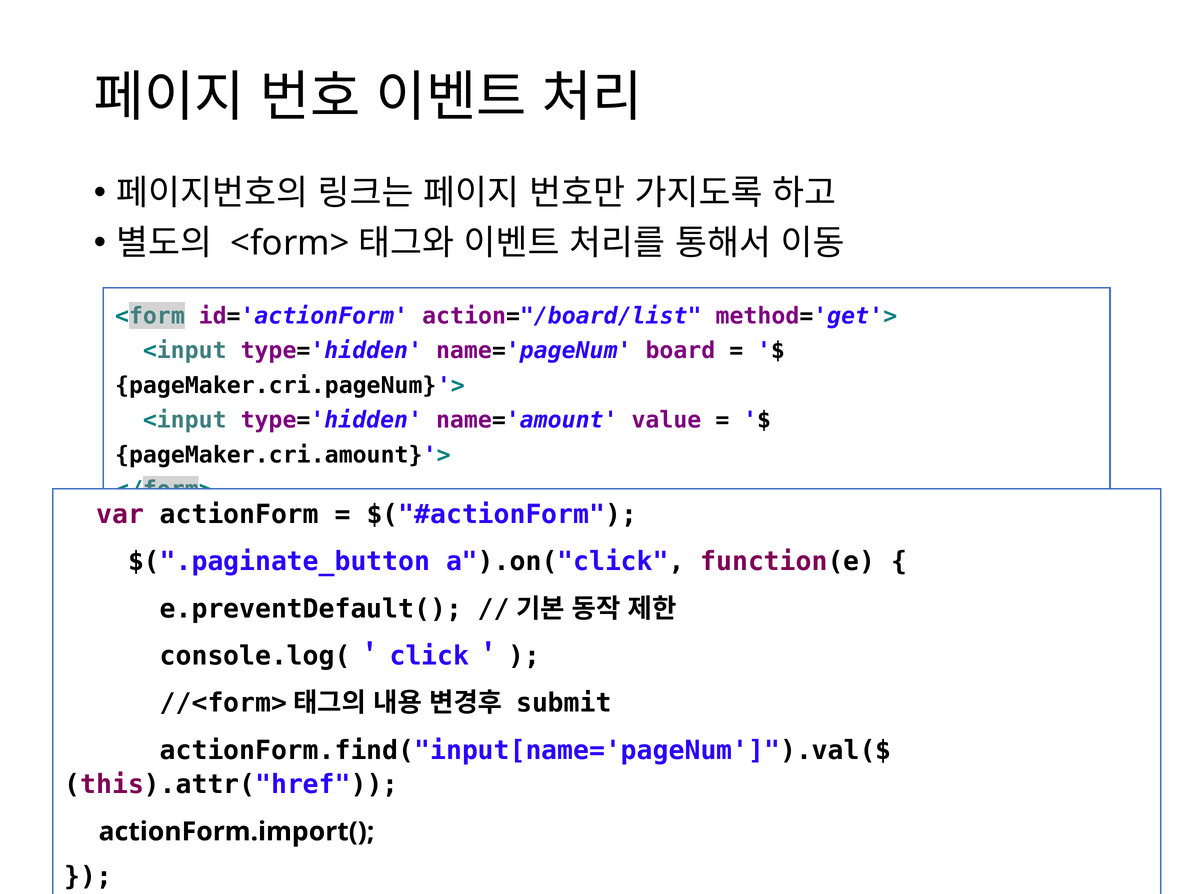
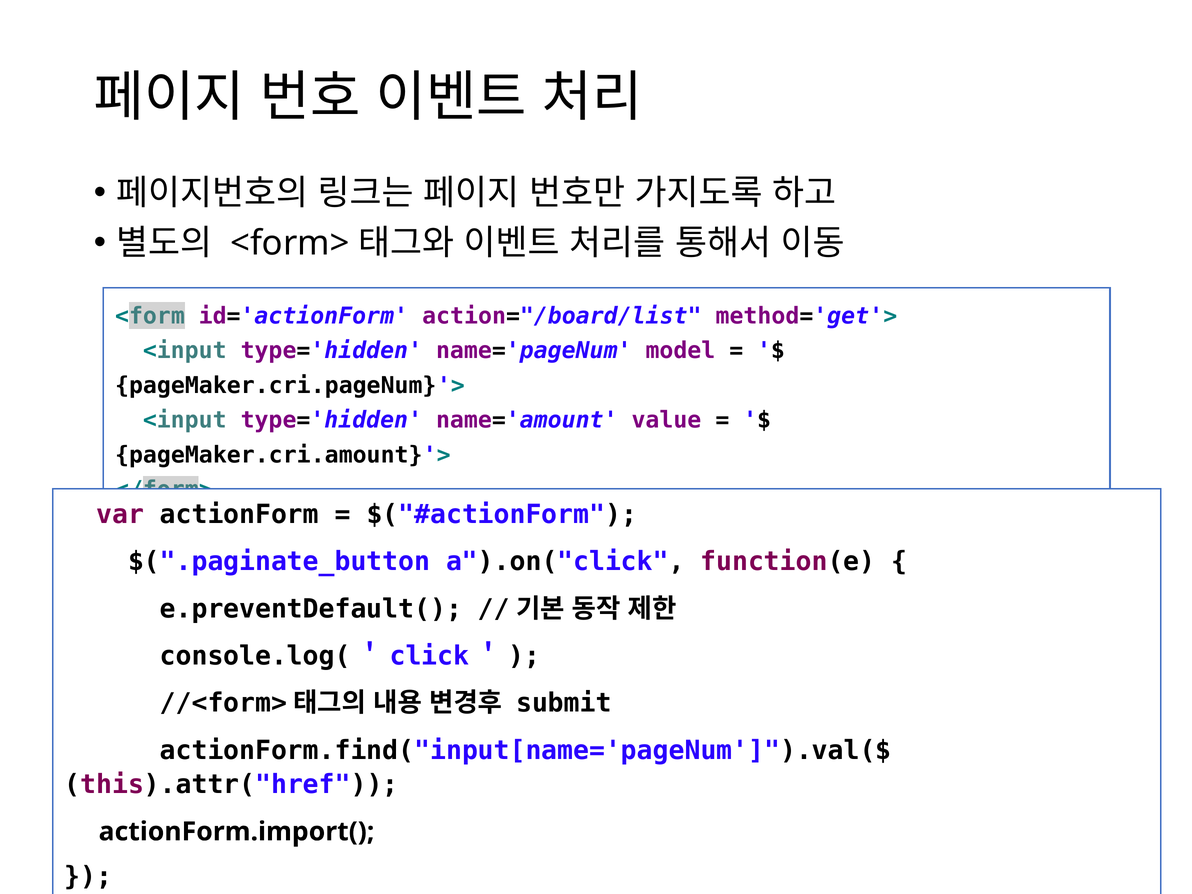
board: board -> model
